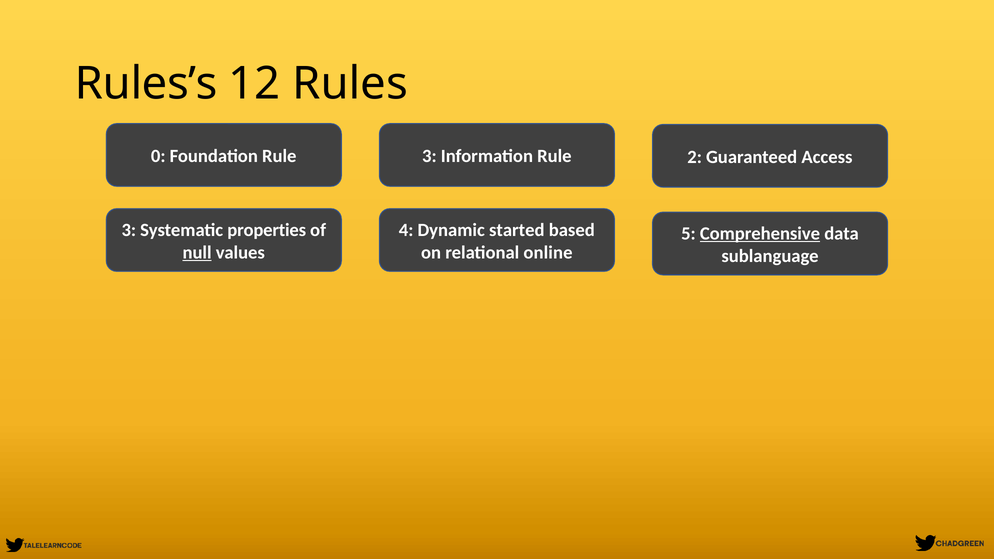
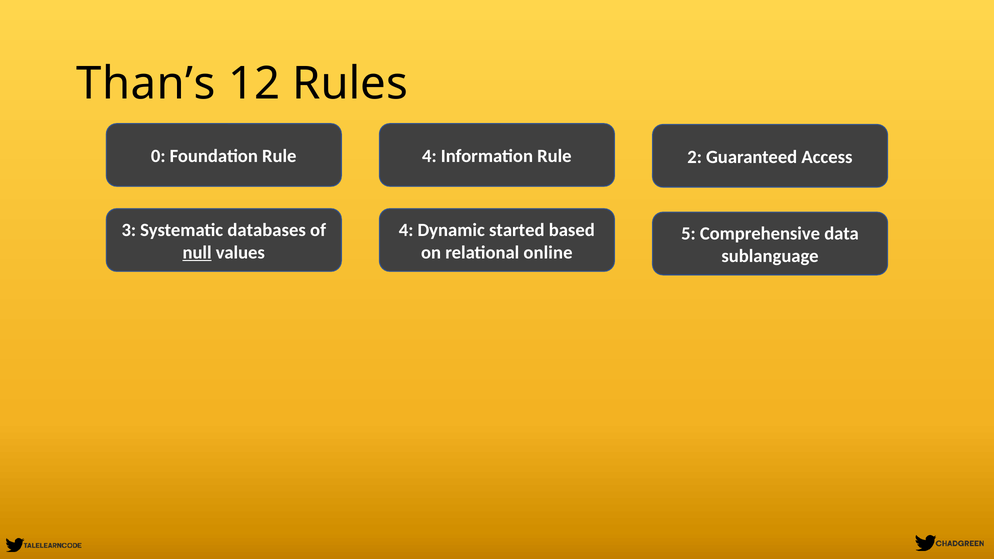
Rules’s: Rules’s -> Than’s
Rule 3: 3 -> 4
properties: properties -> databases
Comprehensive underline: present -> none
